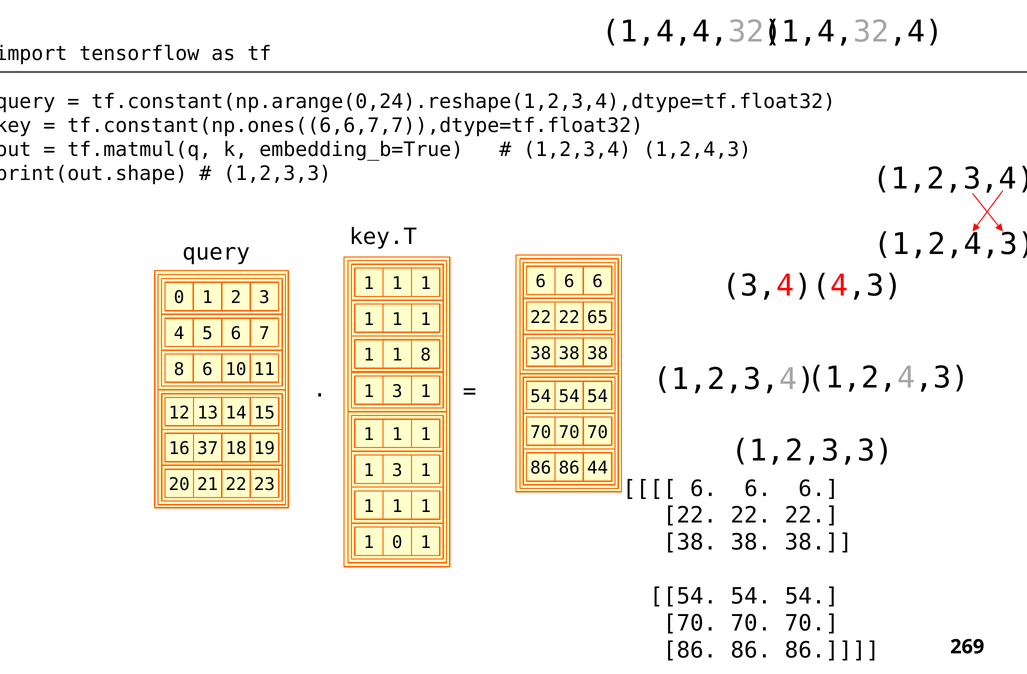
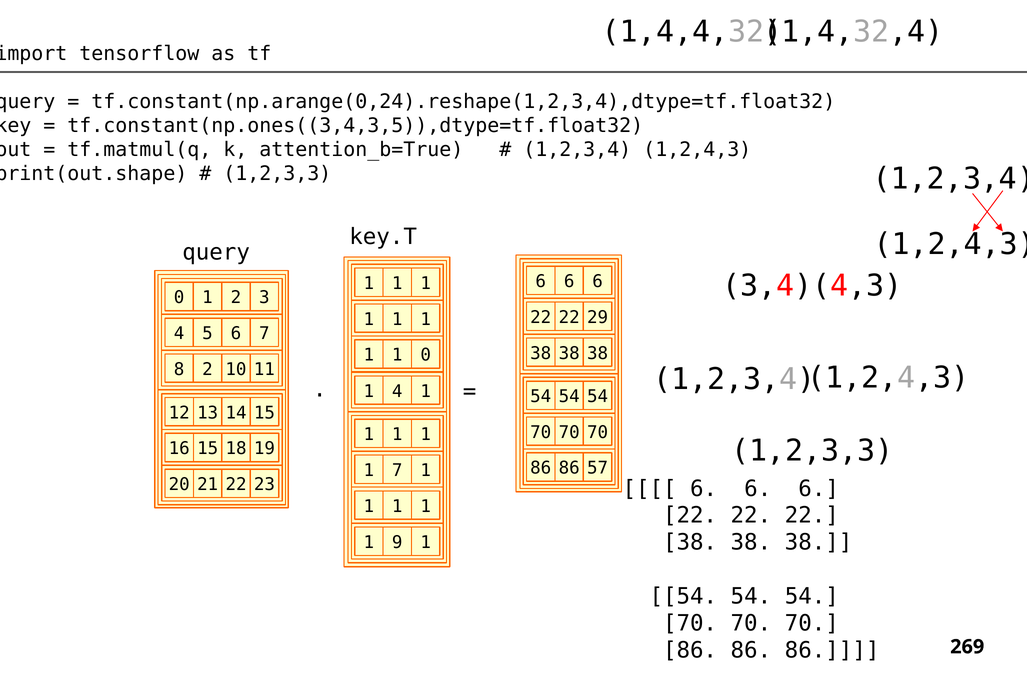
tf.constant(np.ones((6,6,7,7)),dtype=tf.float32: tf.constant(np.ones((6,6,7,7)),dtype=tf.float32 -> tf.constant(np.ones((3,4,3,5)),dtype=tf.float32
embedding_b=True: embedding_b=True -> attention_b=True
65: 65 -> 29
1 8: 8 -> 0
8 6: 6 -> 2
3 at (397, 392): 3 -> 4
16 37: 37 -> 15
44: 44 -> 57
3 at (397, 471): 3 -> 7
1 0: 0 -> 9
